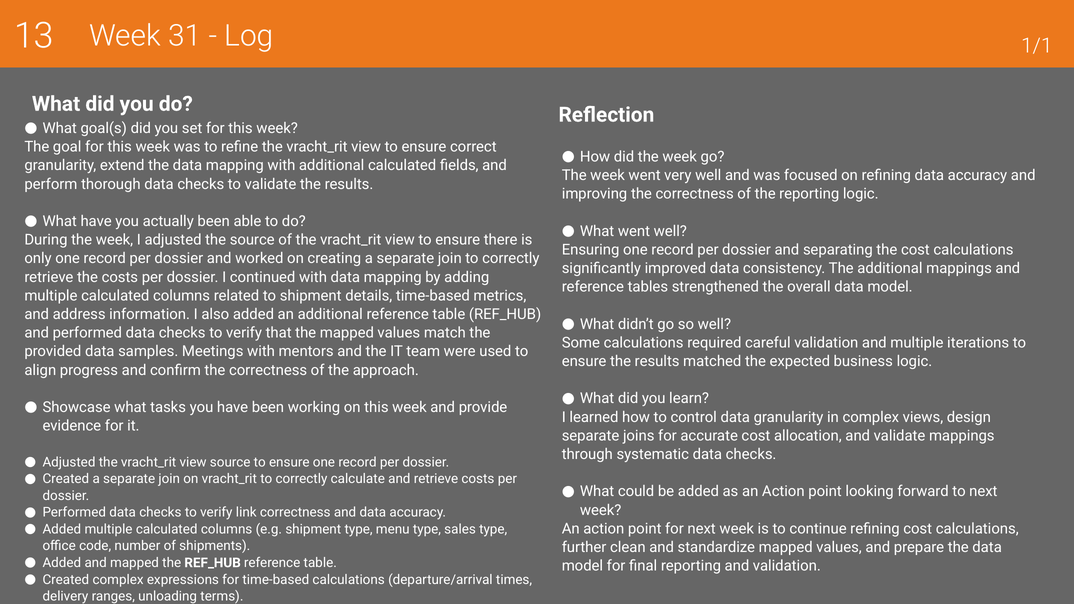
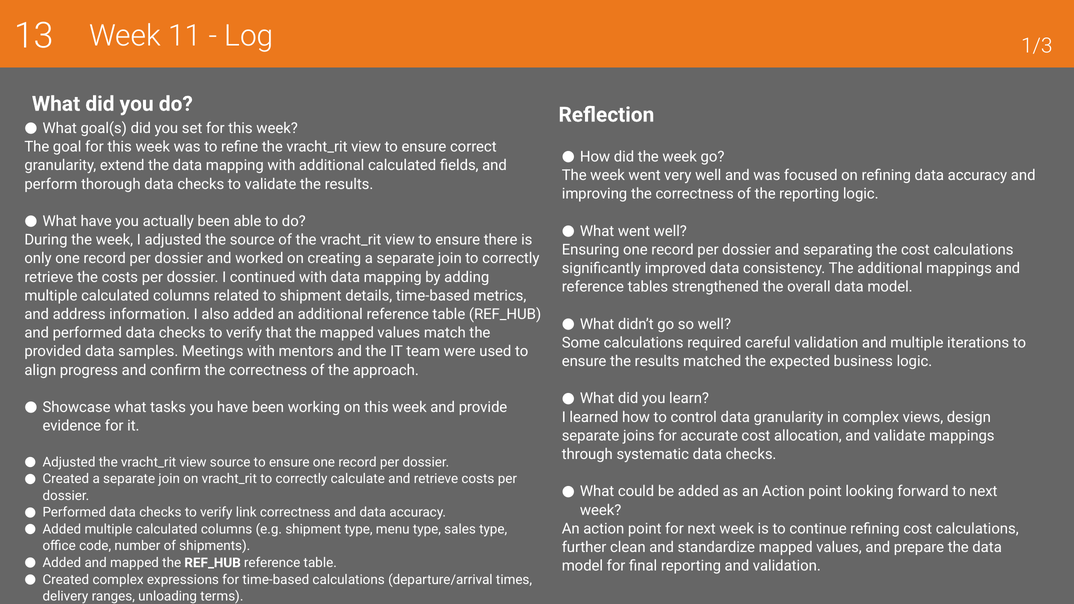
31: 31 -> 11
1/1: 1/1 -> 1/3
